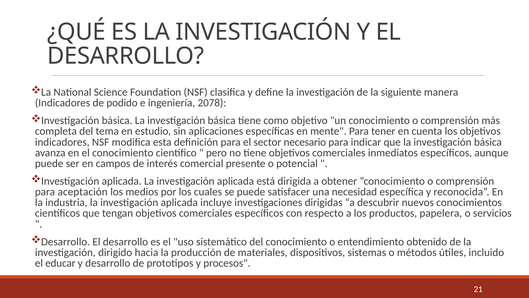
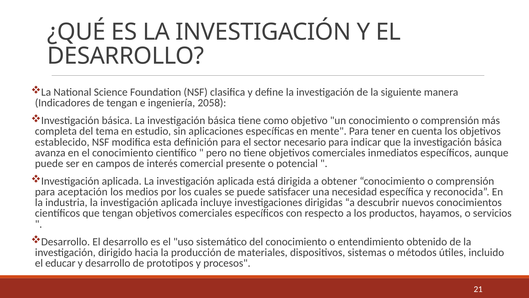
de podido: podido -> tengan
2078: 2078 -> 2058
indicadores at (62, 142): indicadores -> establecido
papelera: papelera -> hayamos
